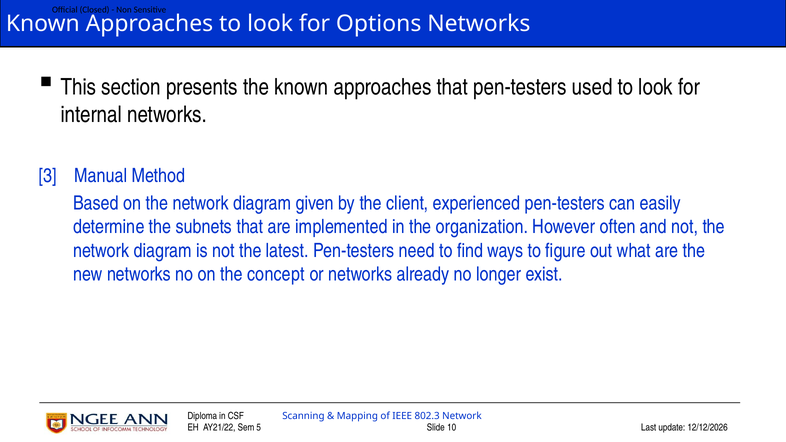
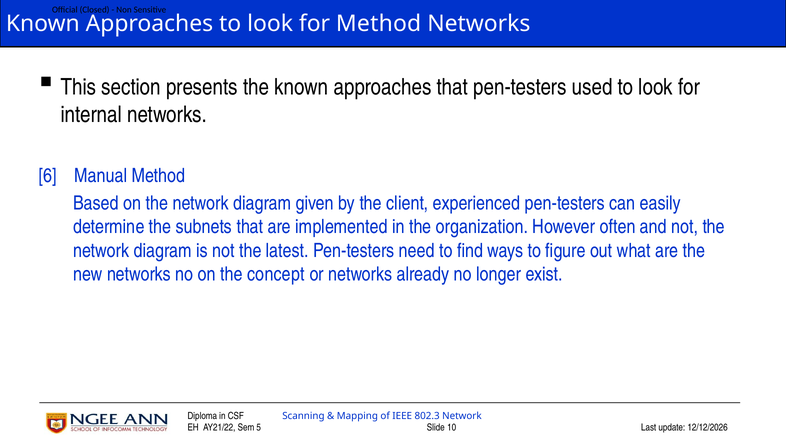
for Options: Options -> Method
3: 3 -> 6
